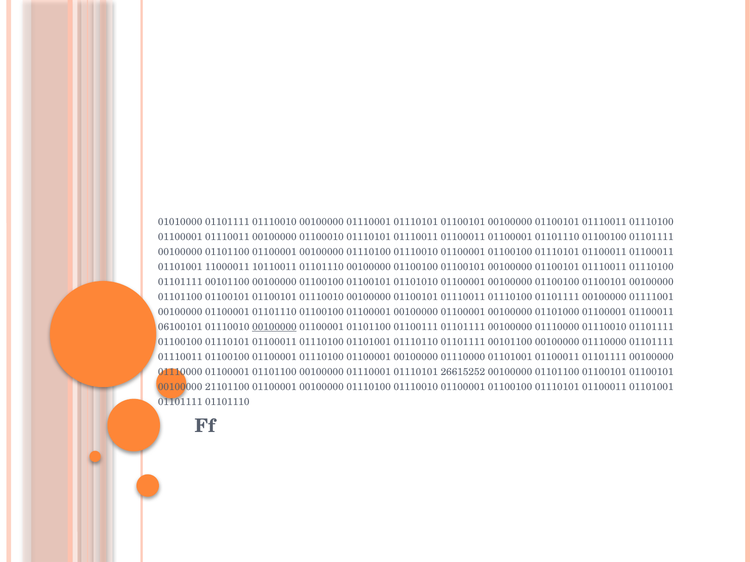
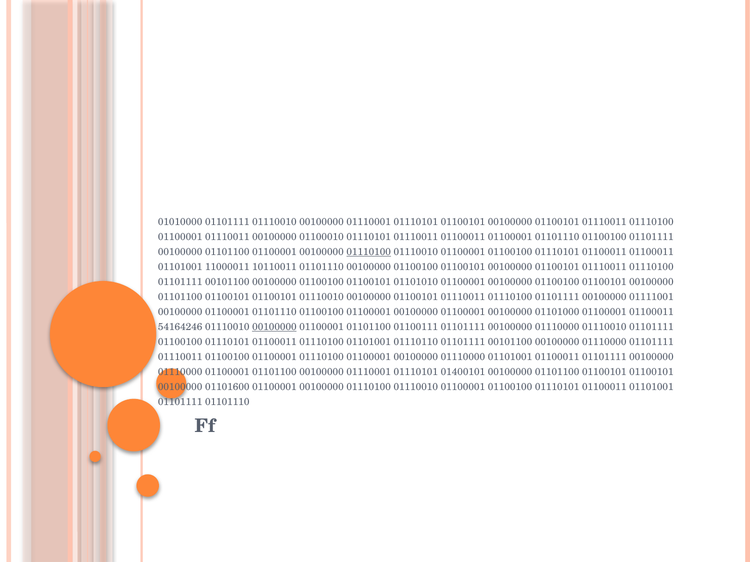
01110100 at (369, 252) underline: none -> present
06100101: 06100101 -> 54164246
26615252: 26615252 -> 01400101
21101100: 21101100 -> 01101600
